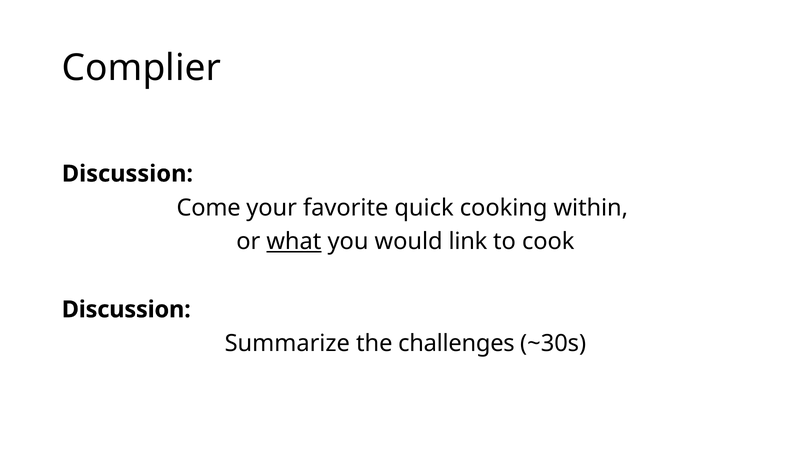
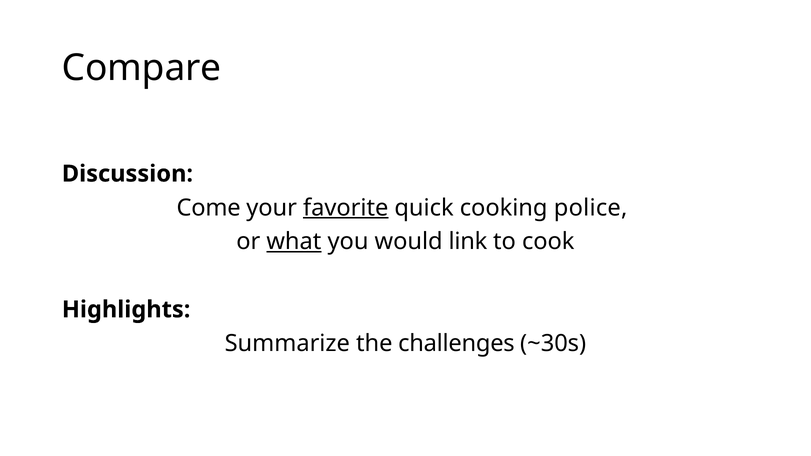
Complier: Complier -> Compare
favorite underline: none -> present
within: within -> police
Discussion at (126, 310): Discussion -> Highlights
